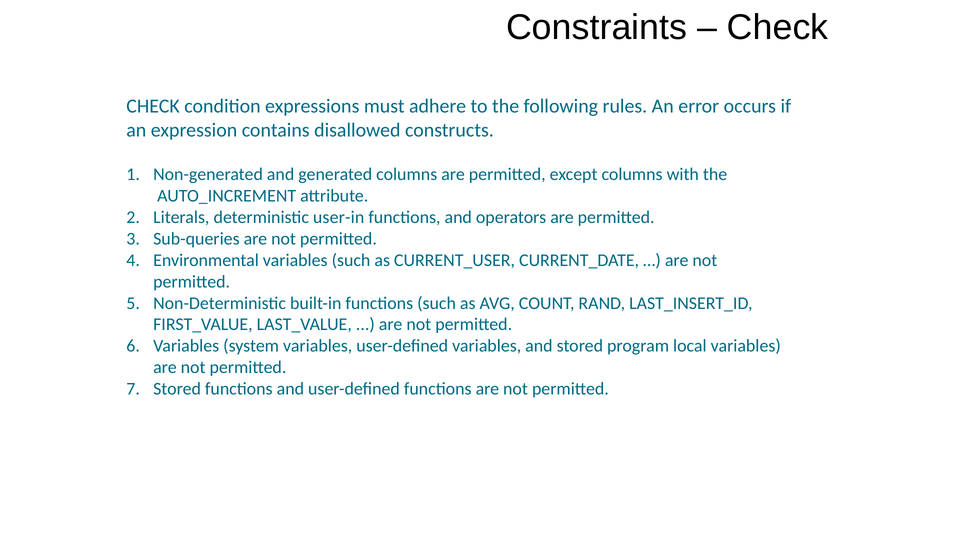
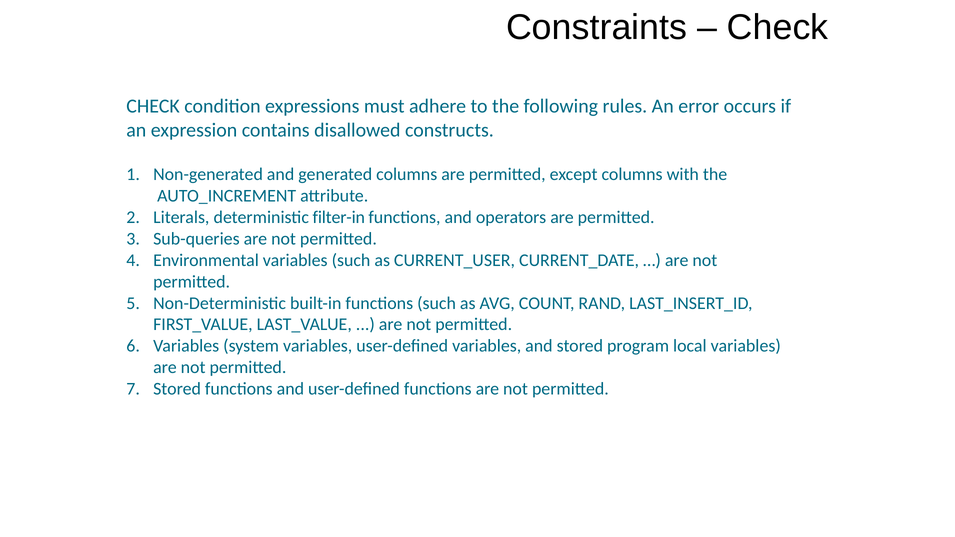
user-in: user-in -> filter-in
